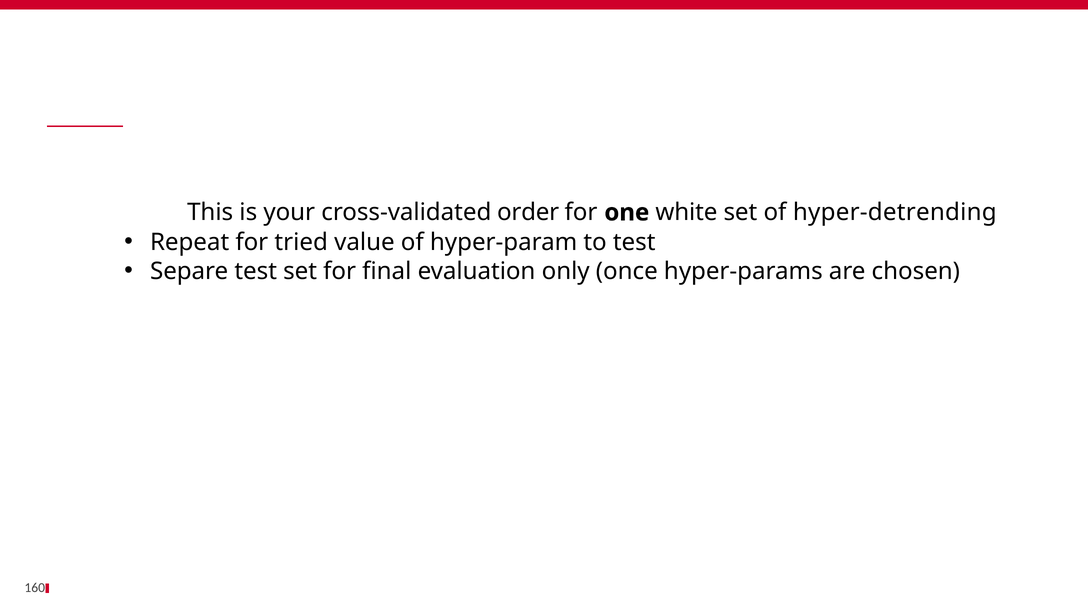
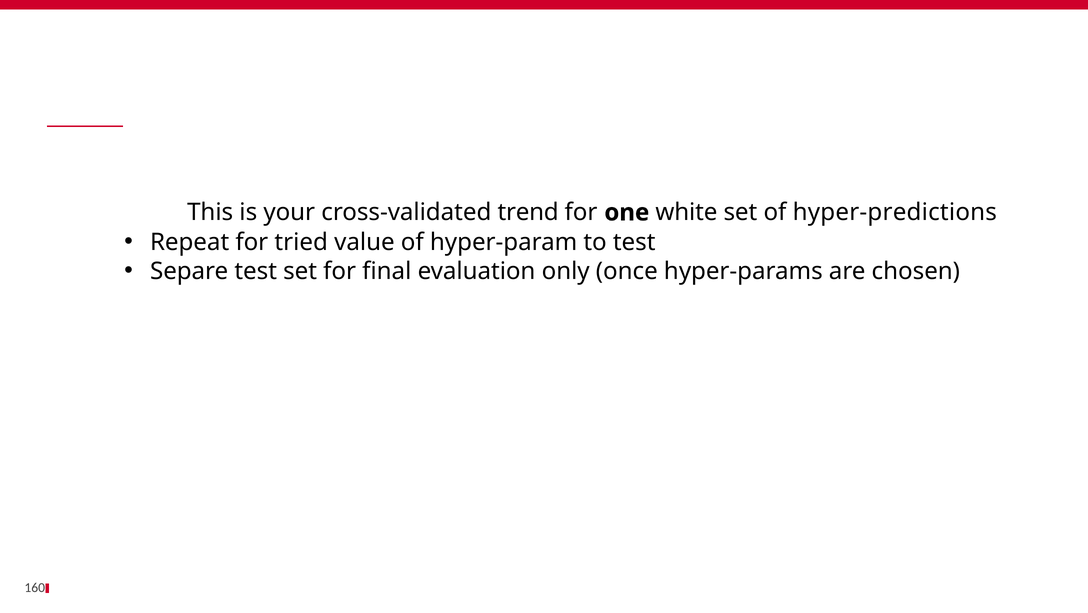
order: order -> trend
hyper-detrending: hyper-detrending -> hyper-predictions
